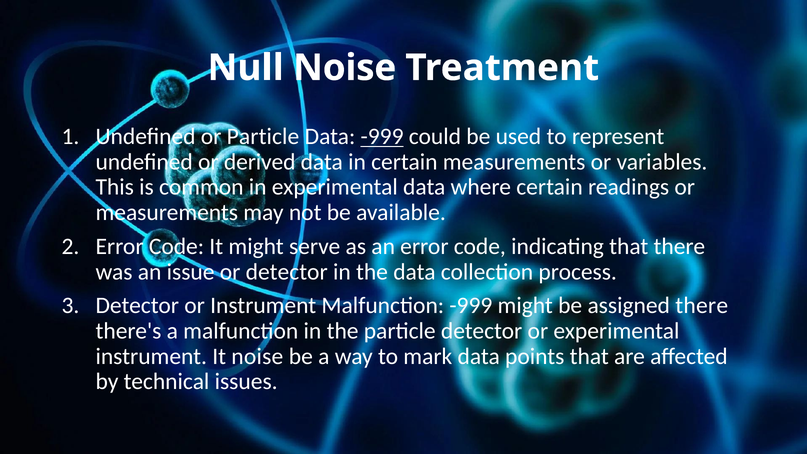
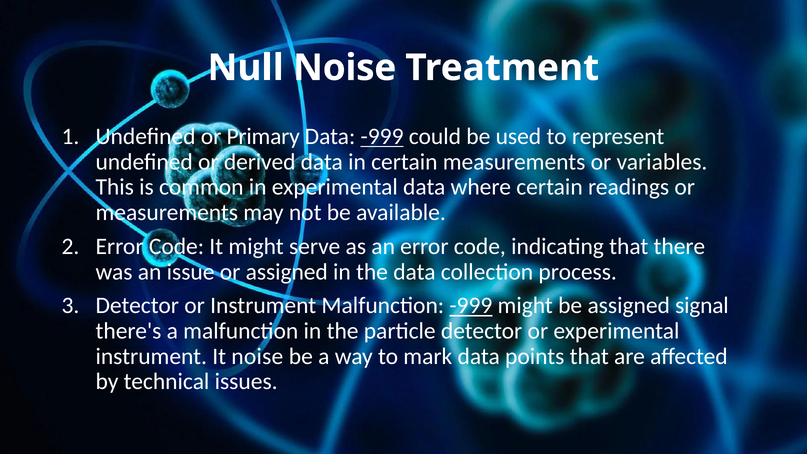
or Particle: Particle -> Primary
or detector: detector -> assigned
-999 at (471, 305) underline: none -> present
assigned there: there -> signal
